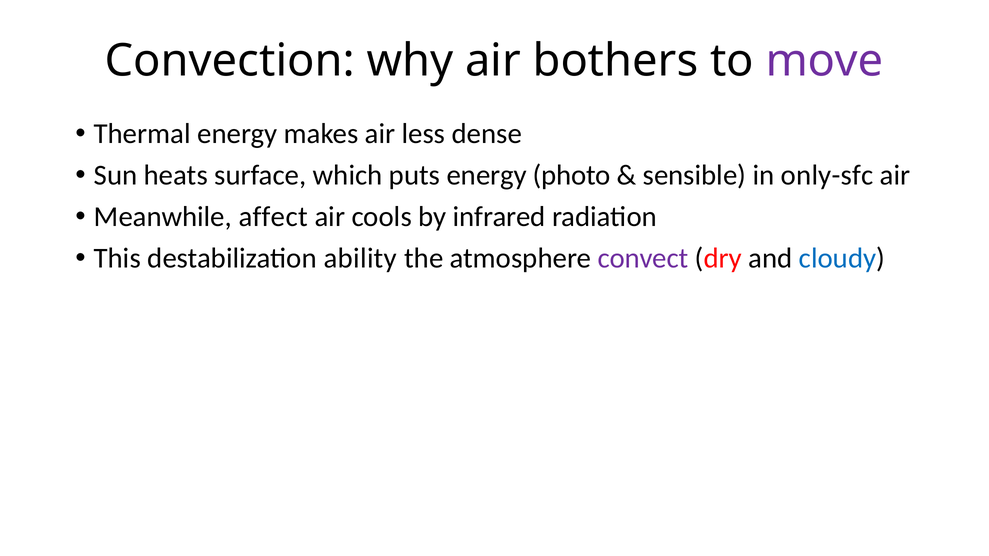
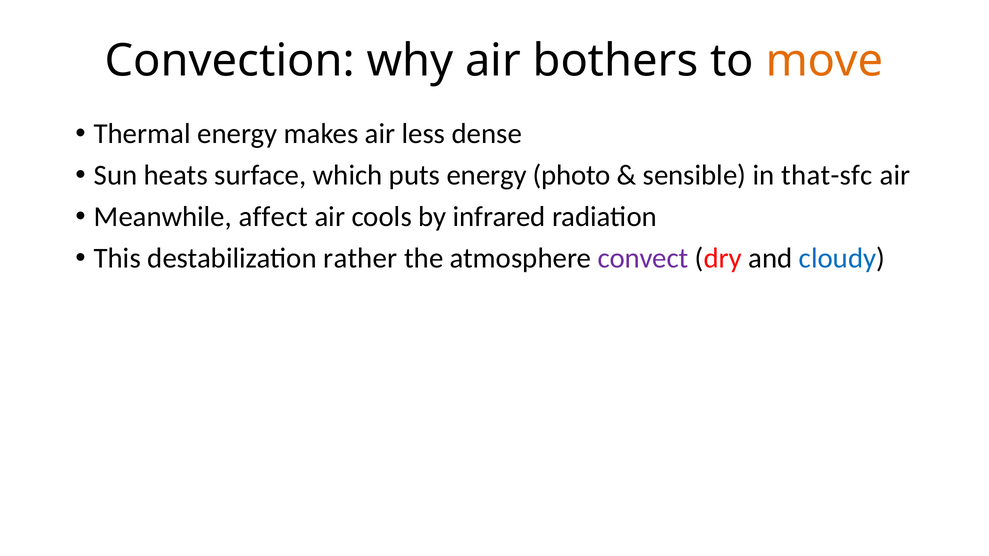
move colour: purple -> orange
only-sfc: only-sfc -> that-sfc
ability: ability -> rather
